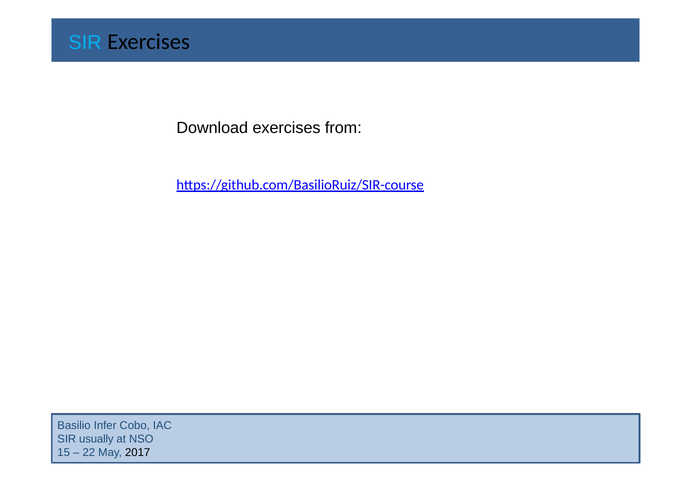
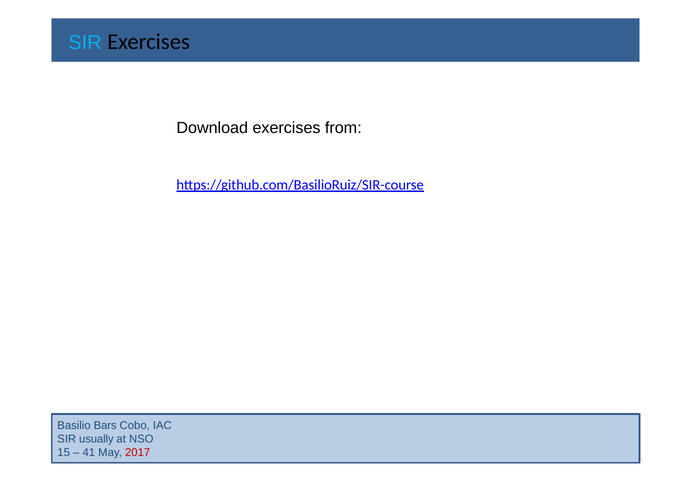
Infer: Infer -> Bars
22: 22 -> 41
2017 colour: black -> red
